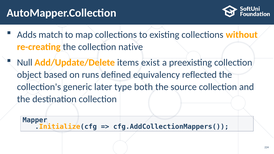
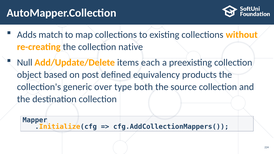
exist: exist -> each
runs: runs -> post
reflected: reflected -> products
later: later -> over
